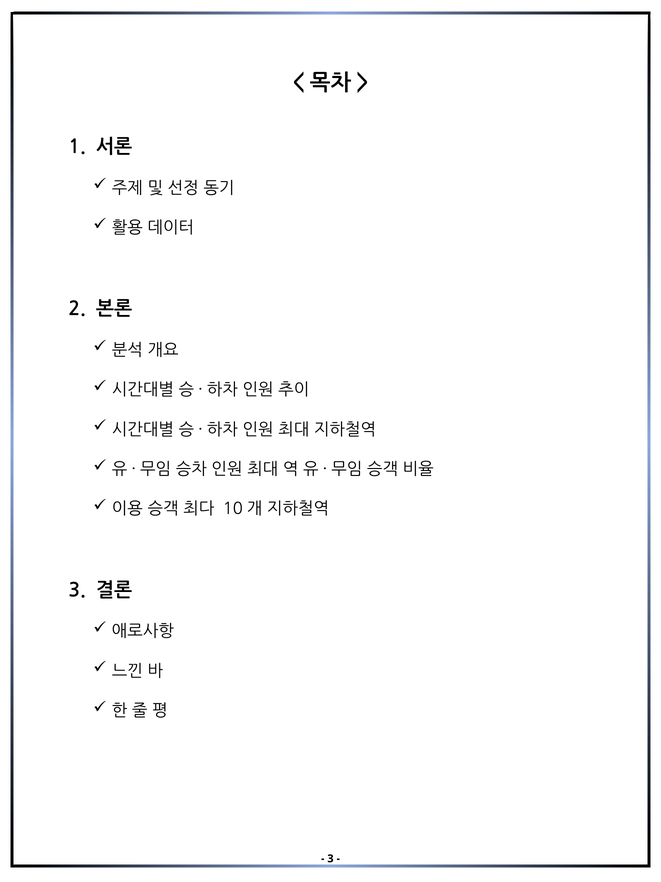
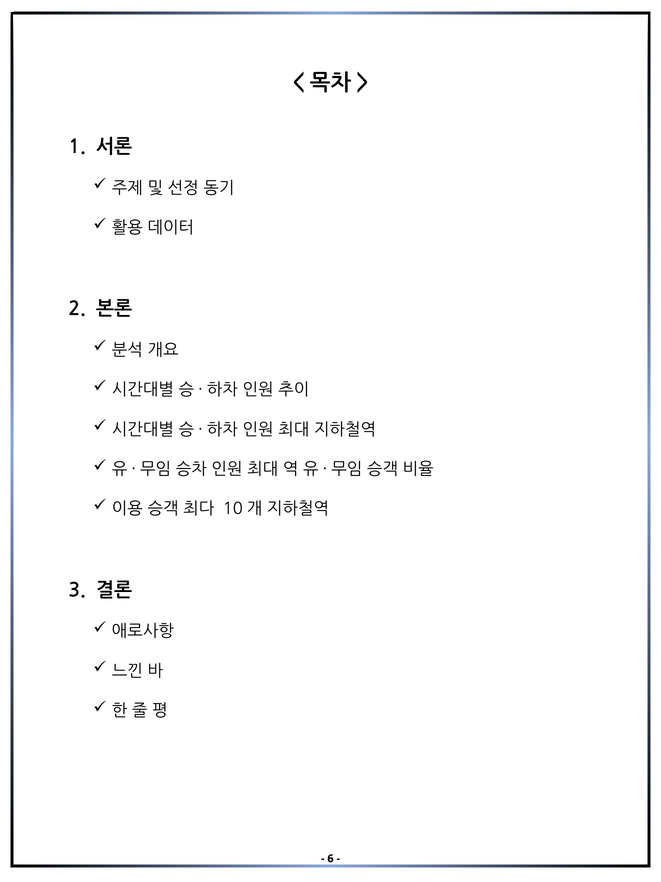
3 at (330, 858): 3 -> 6
